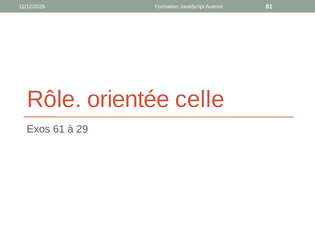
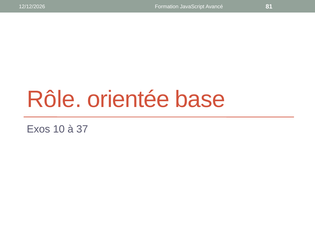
celle: celle -> base
61: 61 -> 10
29: 29 -> 37
